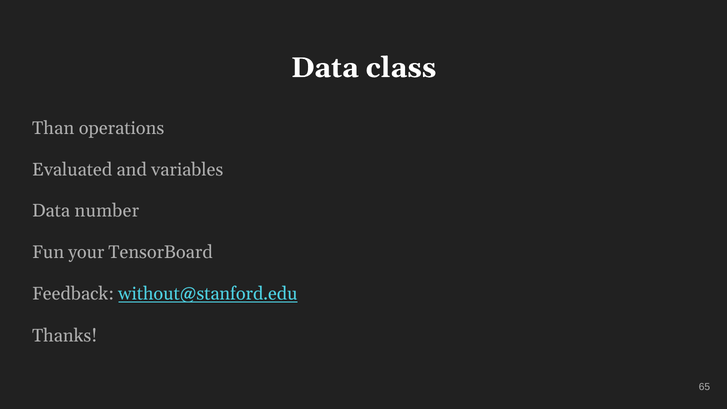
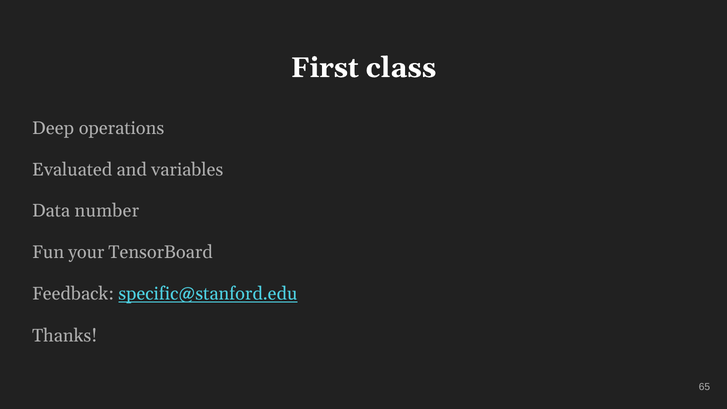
Data at (325, 68): Data -> First
Than: Than -> Deep
without@stanford.edu: without@stanford.edu -> specific@stanford.edu
